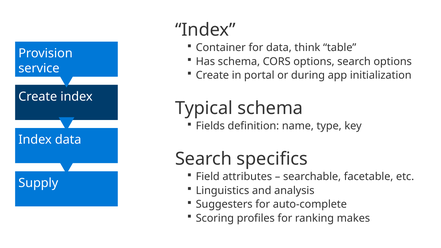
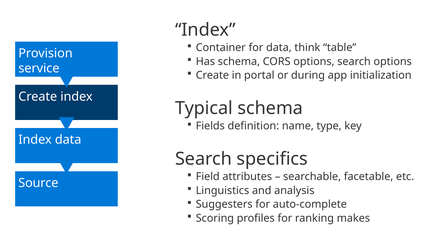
Supply: Supply -> Source
